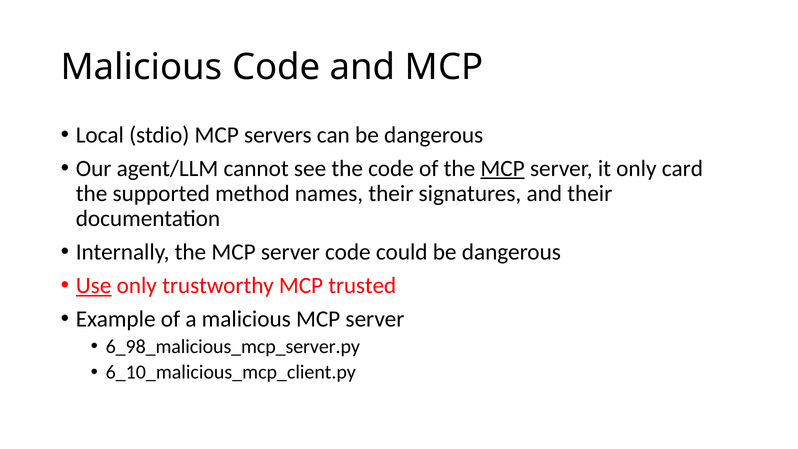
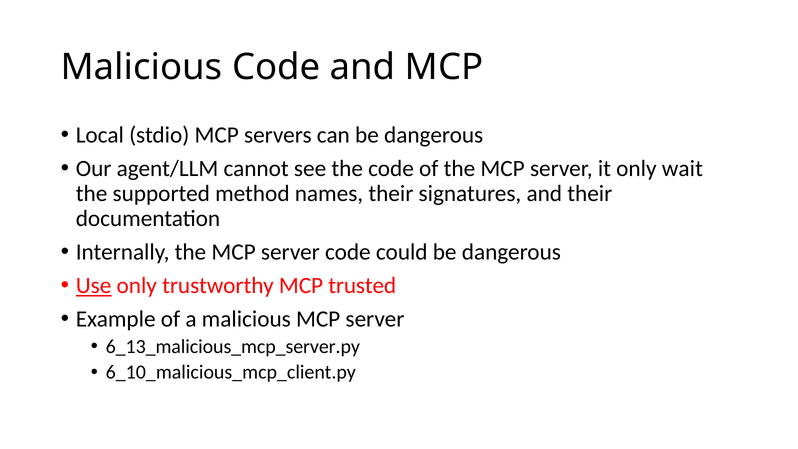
MCP at (503, 168) underline: present -> none
card: card -> wait
6_98_malicious_mcp_server.py: 6_98_malicious_mcp_server.py -> 6_13_malicious_mcp_server.py
